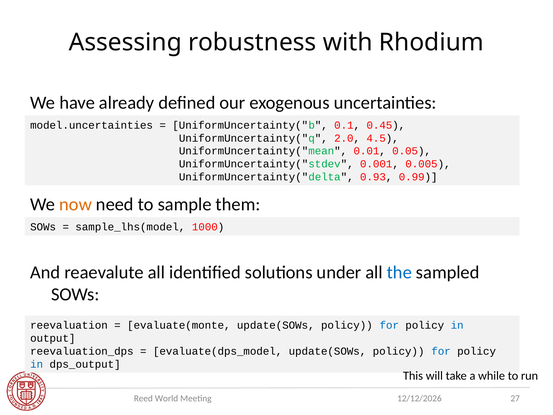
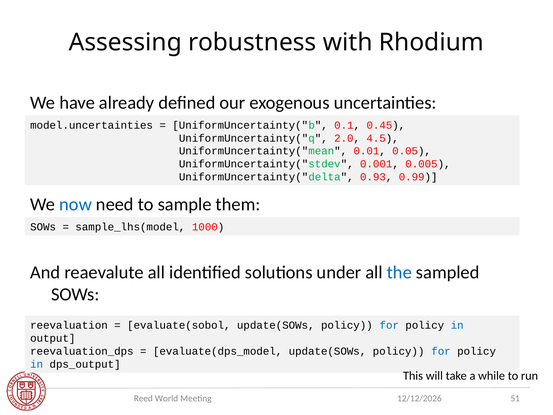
now colour: orange -> blue
evaluate(monte: evaluate(monte -> evaluate(sobol
27: 27 -> 51
